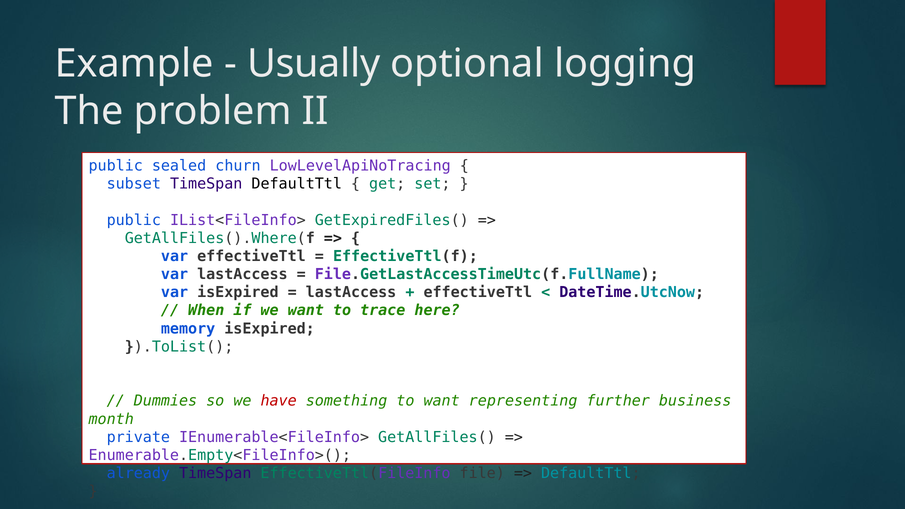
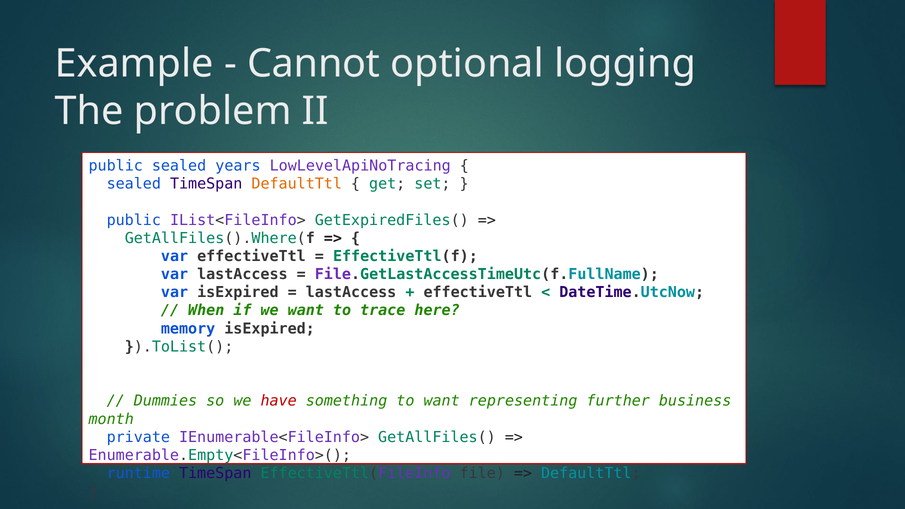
Usually: Usually -> Cannot
churn: churn -> years
subset at (134, 184): subset -> sealed
DefaultTtl at (297, 184) colour: black -> orange
already: already -> runtime
